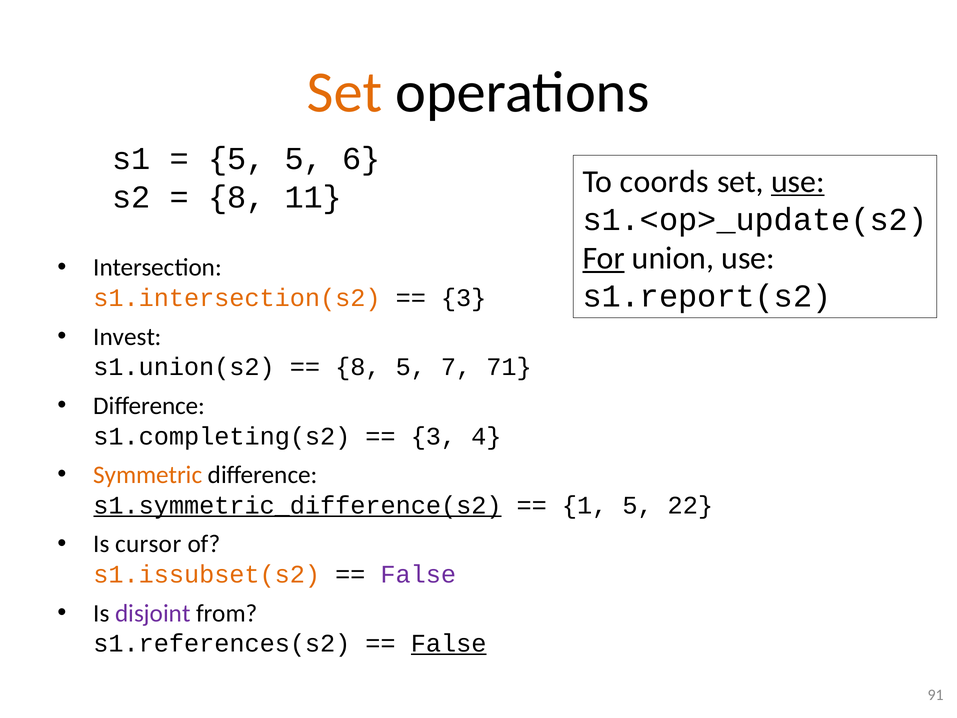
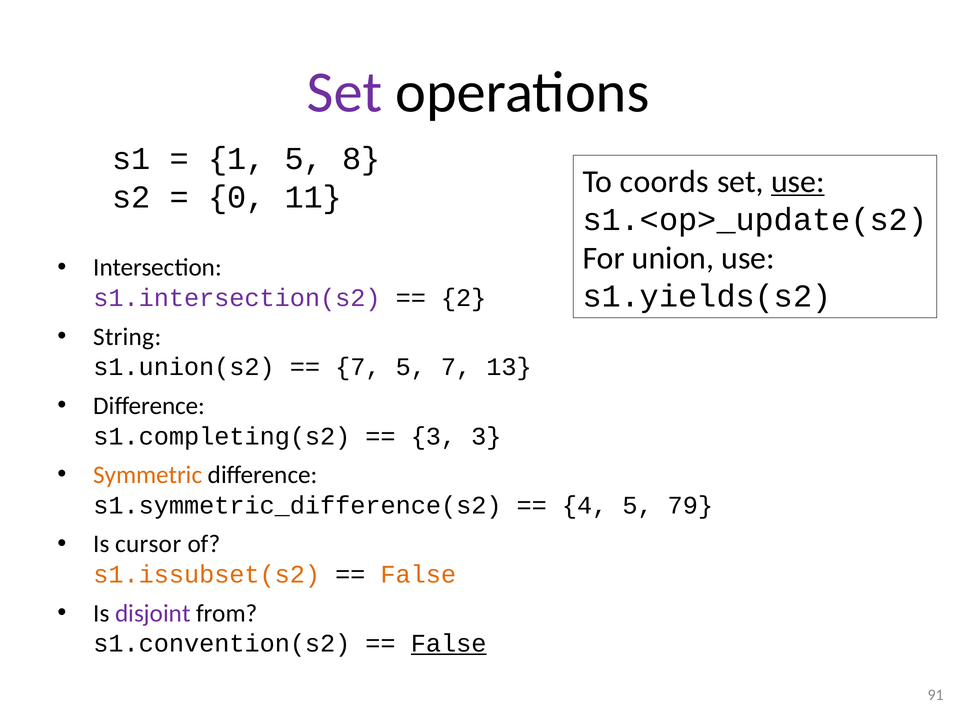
Set at (345, 93) colour: orange -> purple
5 at (237, 159): 5 -> 1
6: 6 -> 8
8 at (237, 197): 8 -> 0
For underline: present -> none
s1.report(s2: s1.report(s2 -> s1.yields(s2
s1.intersection(s2 colour: orange -> purple
3 at (464, 298): 3 -> 2
Invest: Invest -> String
8 at (358, 367): 8 -> 7
71: 71 -> 13
3 4: 4 -> 3
s1.symmetric_difference(s2 underline: present -> none
1: 1 -> 4
22: 22 -> 79
False at (418, 574) colour: purple -> orange
s1.references(s2: s1.references(s2 -> s1.convention(s2
